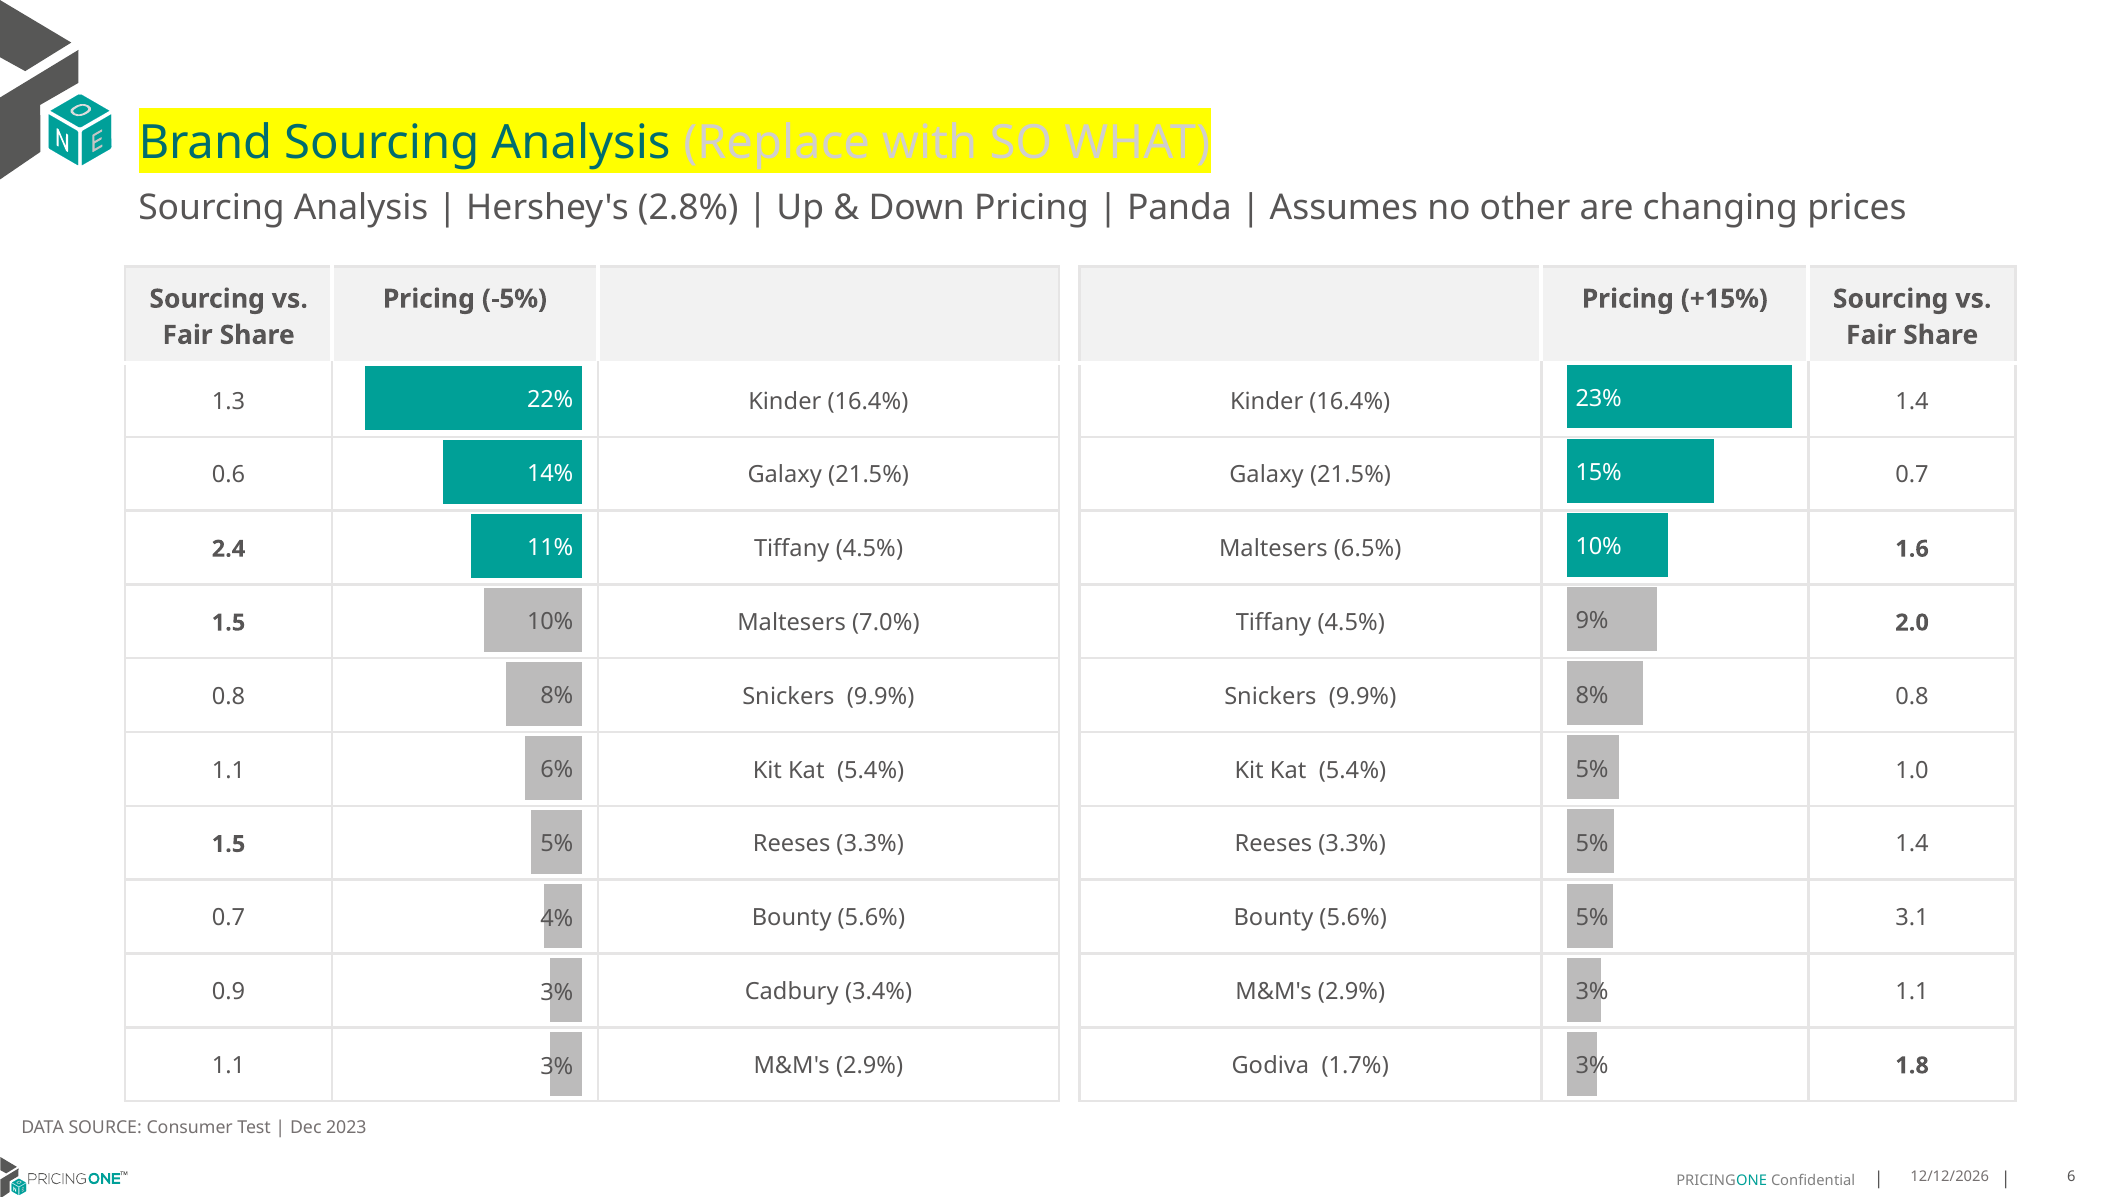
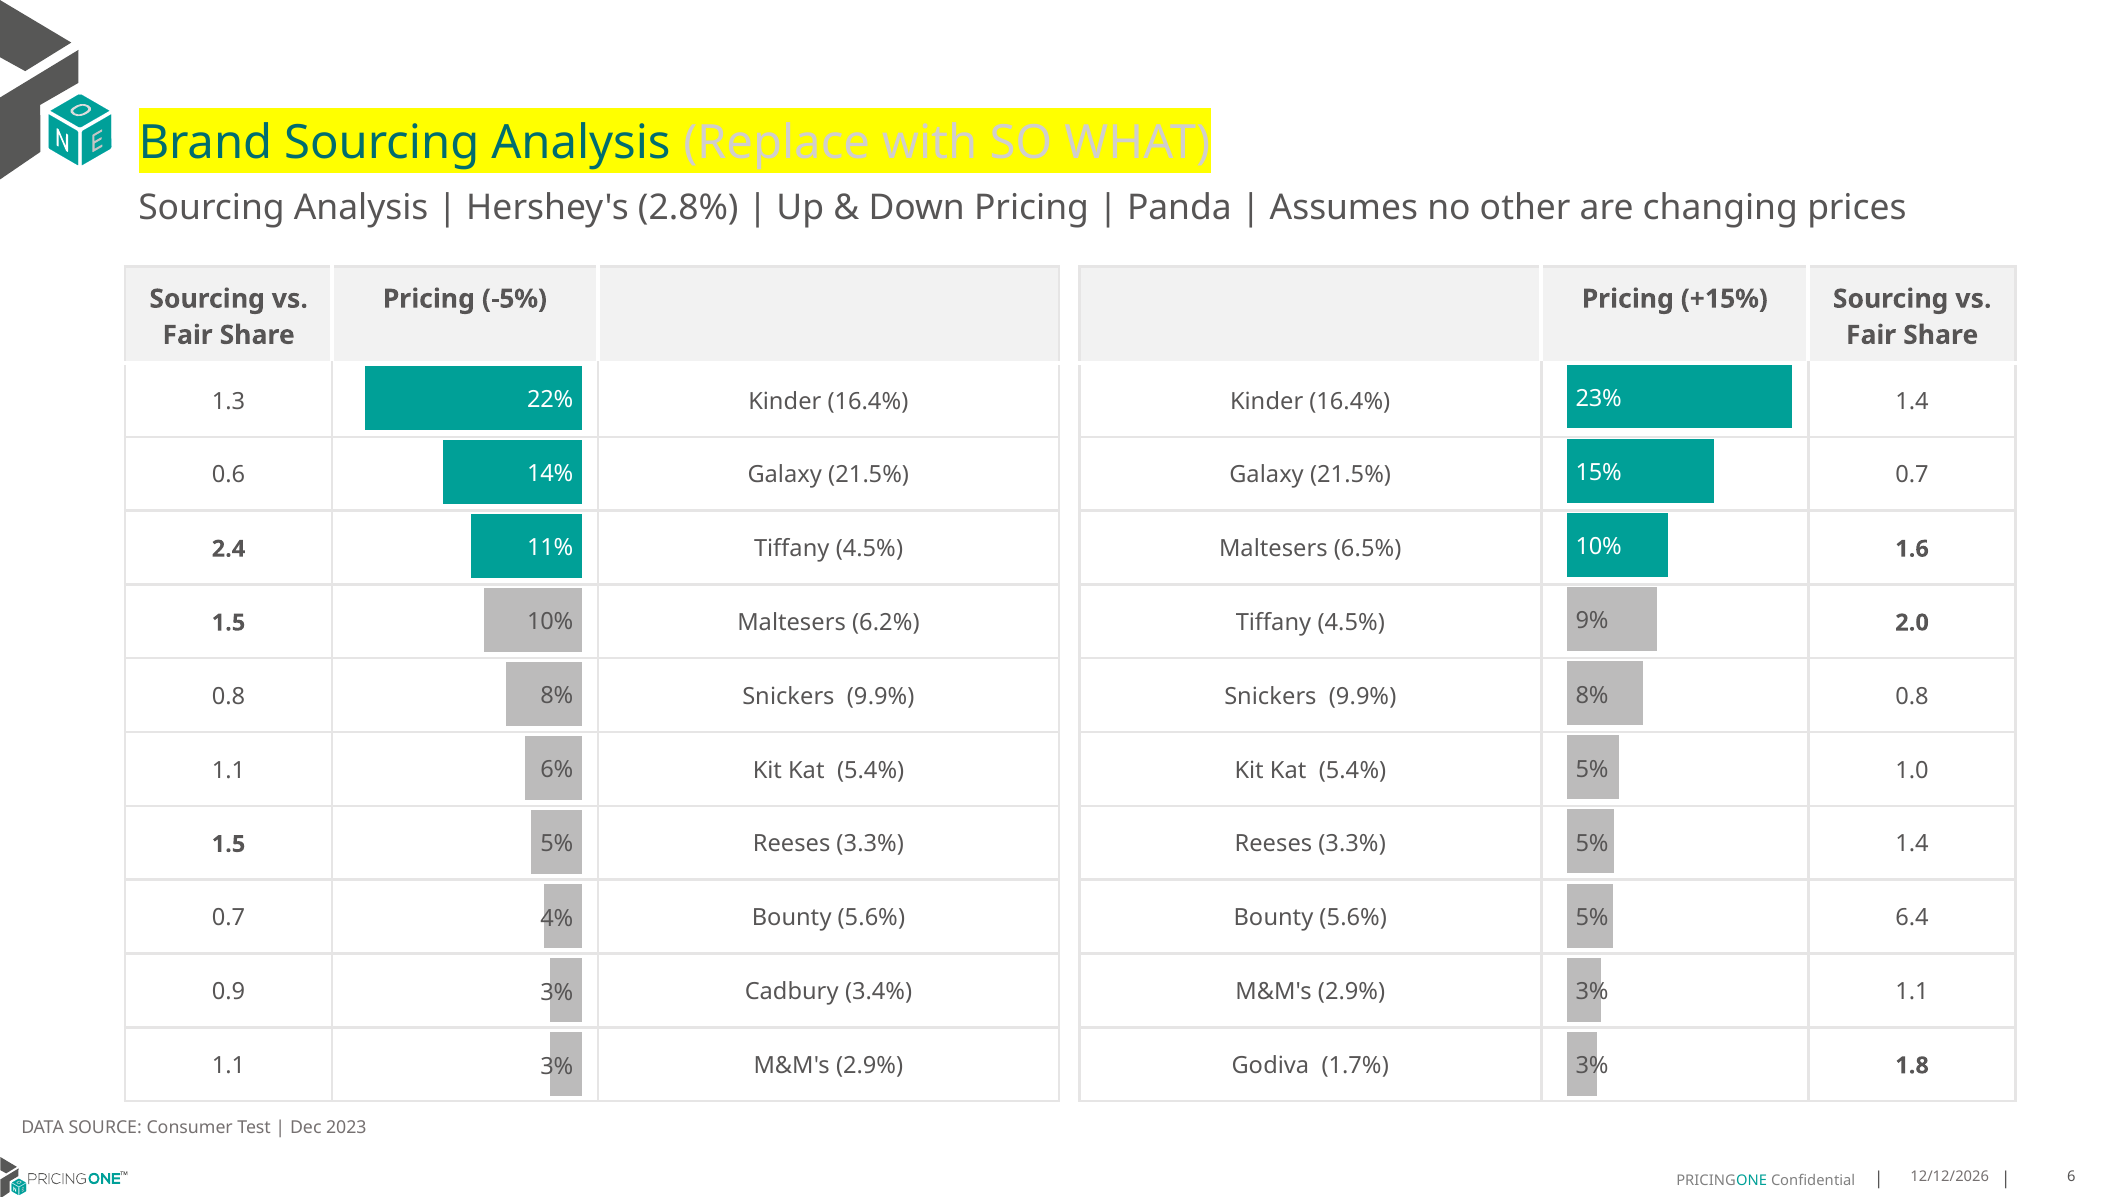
7.0%: 7.0% -> 6.2%
3.1: 3.1 -> 6.4
